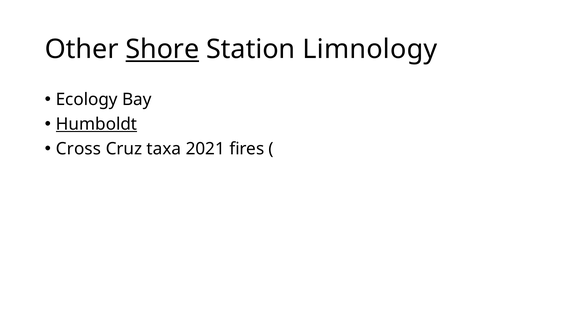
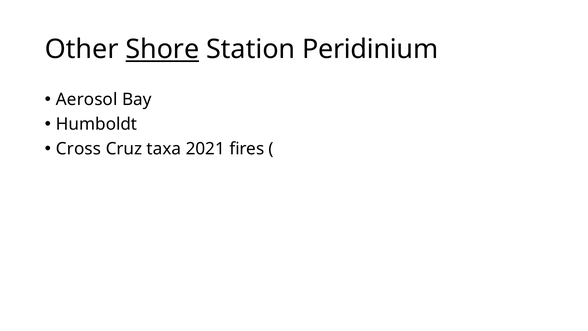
Limnology: Limnology -> Peridinium
Ecology: Ecology -> Aerosol
Humboldt underline: present -> none
